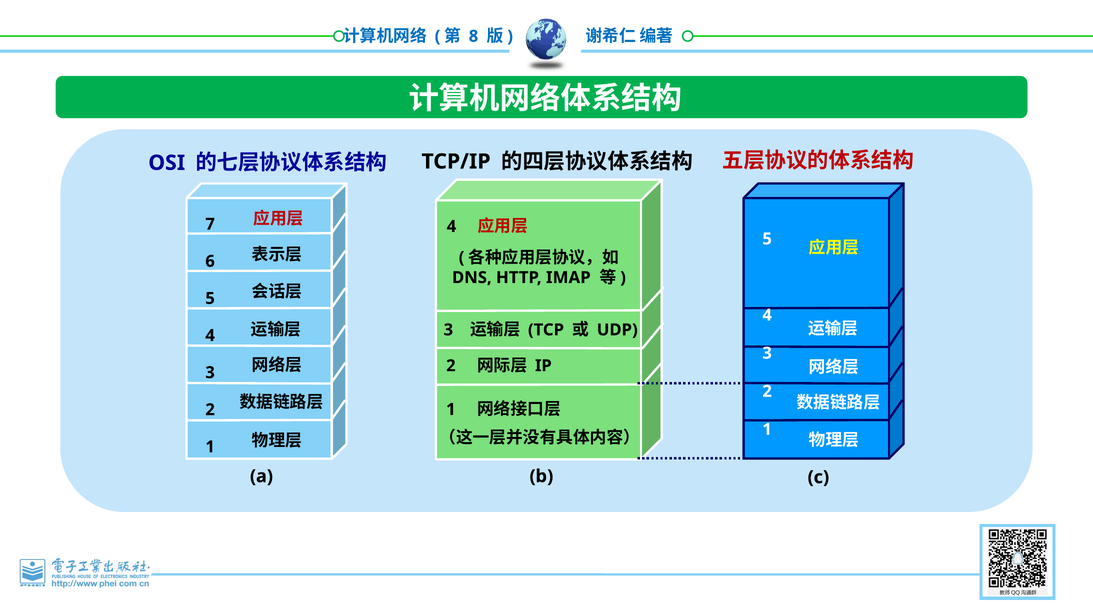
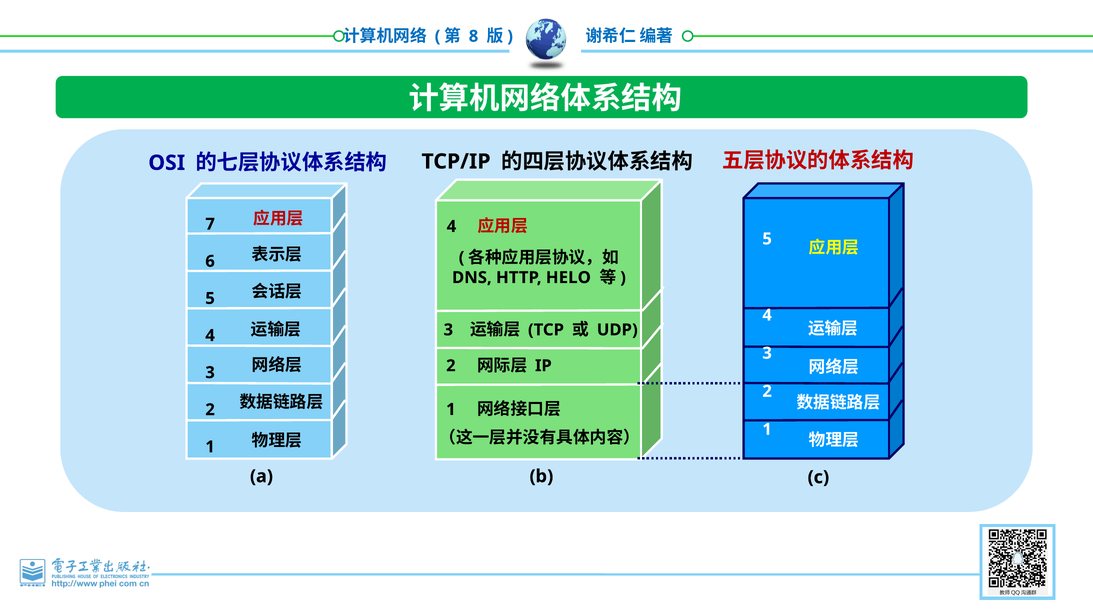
IMAP: IMAP -> HELO
